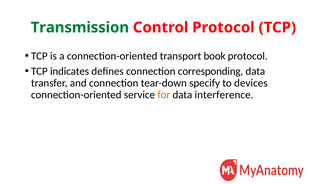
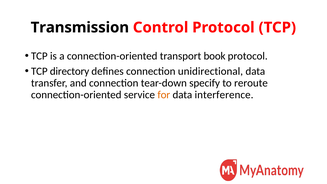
Transmission colour: green -> black
indicates: indicates -> directory
corresponding: corresponding -> unidirectional
devices: devices -> reroute
